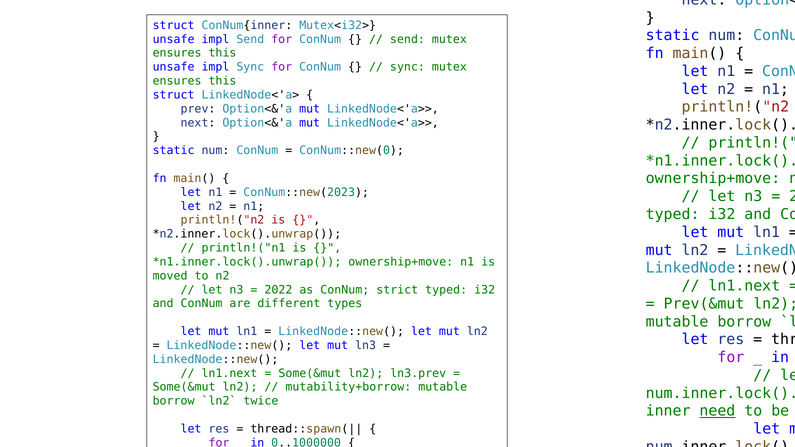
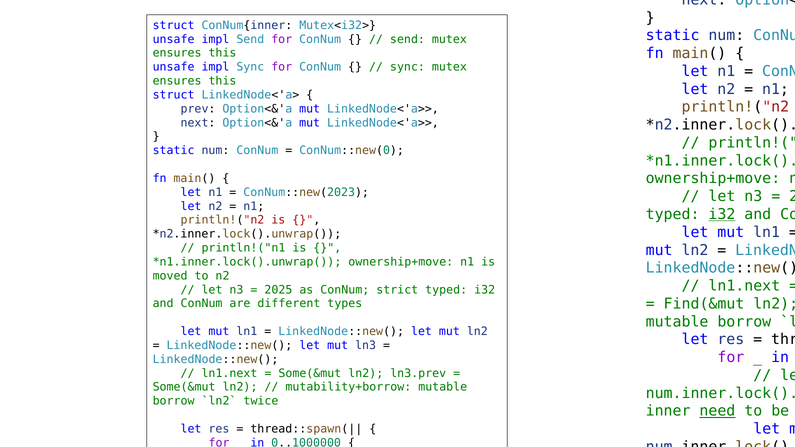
i32 at (722, 214) underline: none -> present
2022: 2022 -> 2025
Prev(&mut: Prev(&mut -> Find(&mut
